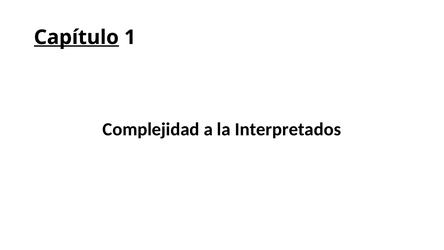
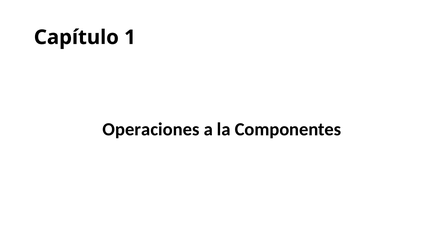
Capítulo underline: present -> none
Complejidad: Complejidad -> Operaciones
Interpretados: Interpretados -> Componentes
